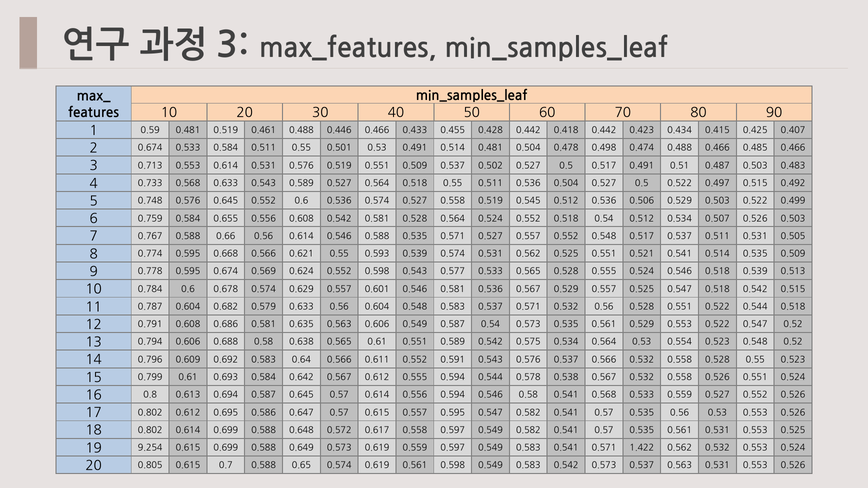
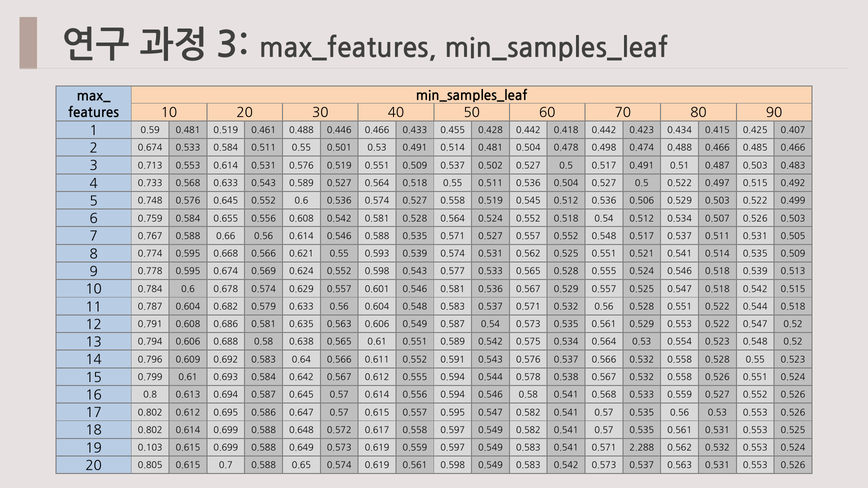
9.254: 9.254 -> 0.103
1.422: 1.422 -> 2.288
